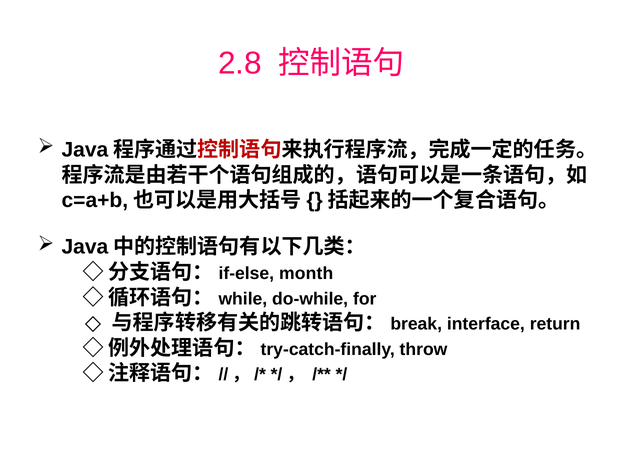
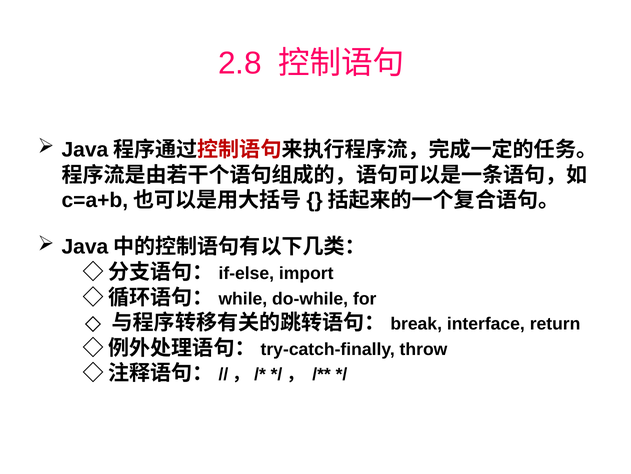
month: month -> import
